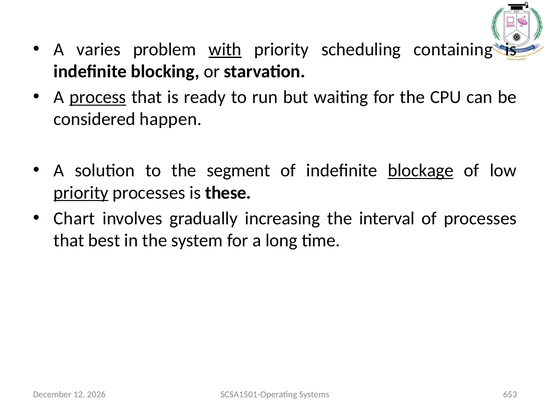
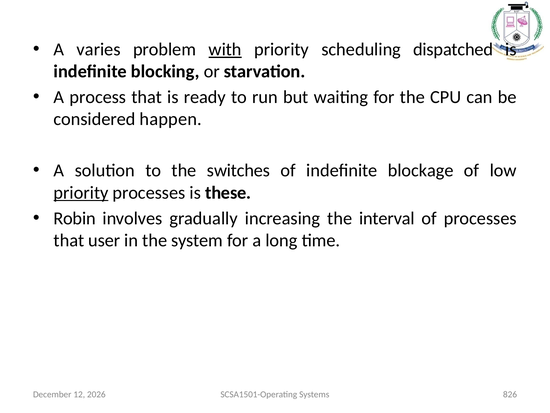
containing: containing -> dispatched
process underline: present -> none
segment: segment -> switches
blockage underline: present -> none
Chart: Chart -> Robin
best: best -> user
653: 653 -> 826
